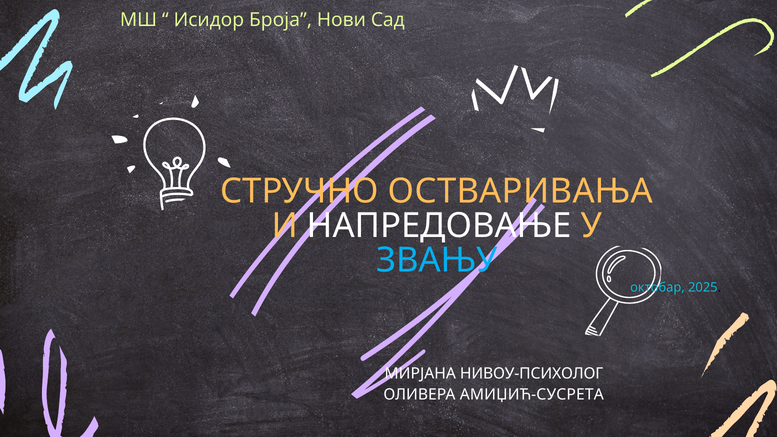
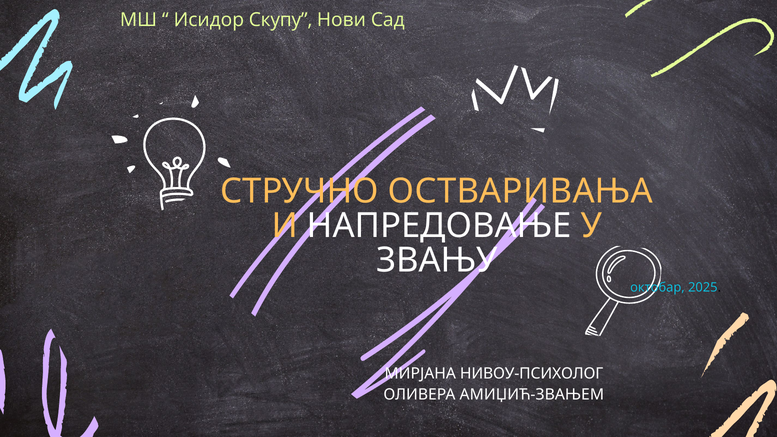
Броја: Броја -> Скупу
ЗВАЊУ colour: light blue -> white
АМИЏИЋ-СУСРЕТА: АМИЏИЋ-СУСРЕТА -> АМИЏИЋ-ЗВАЊЕМ
